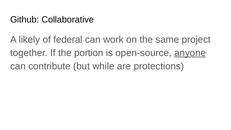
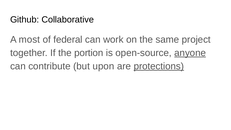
likely: likely -> most
while: while -> upon
protections underline: none -> present
